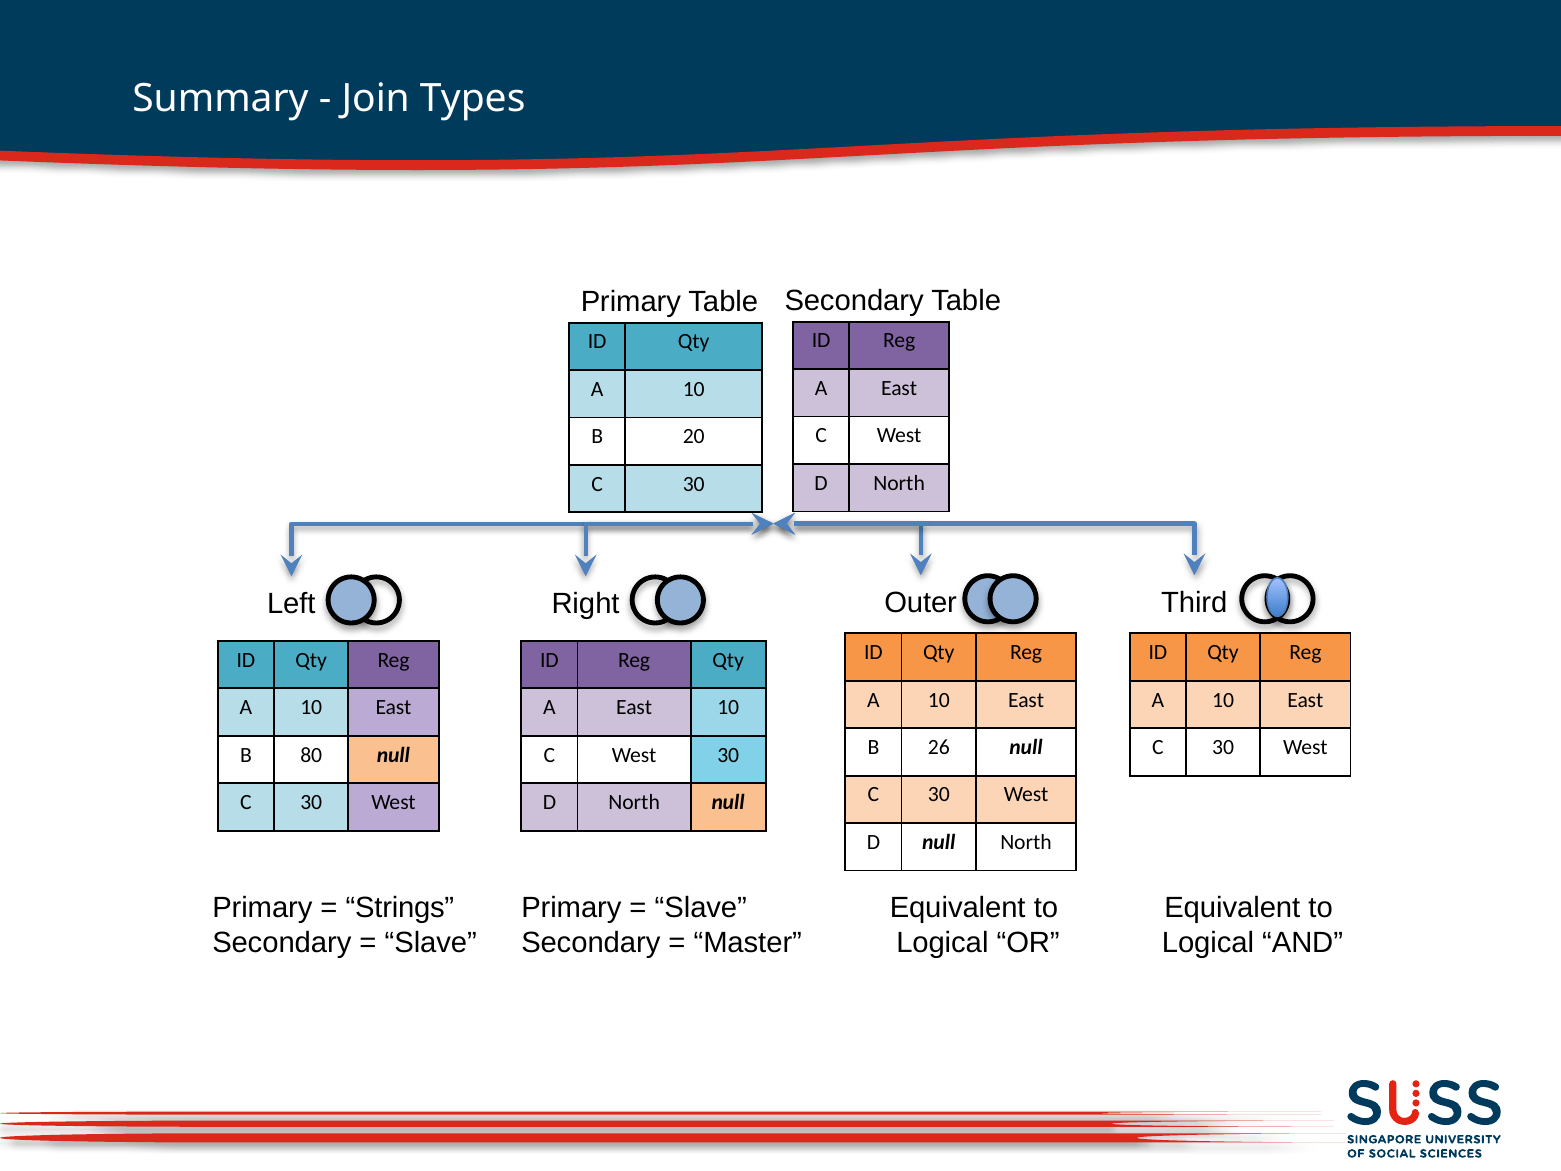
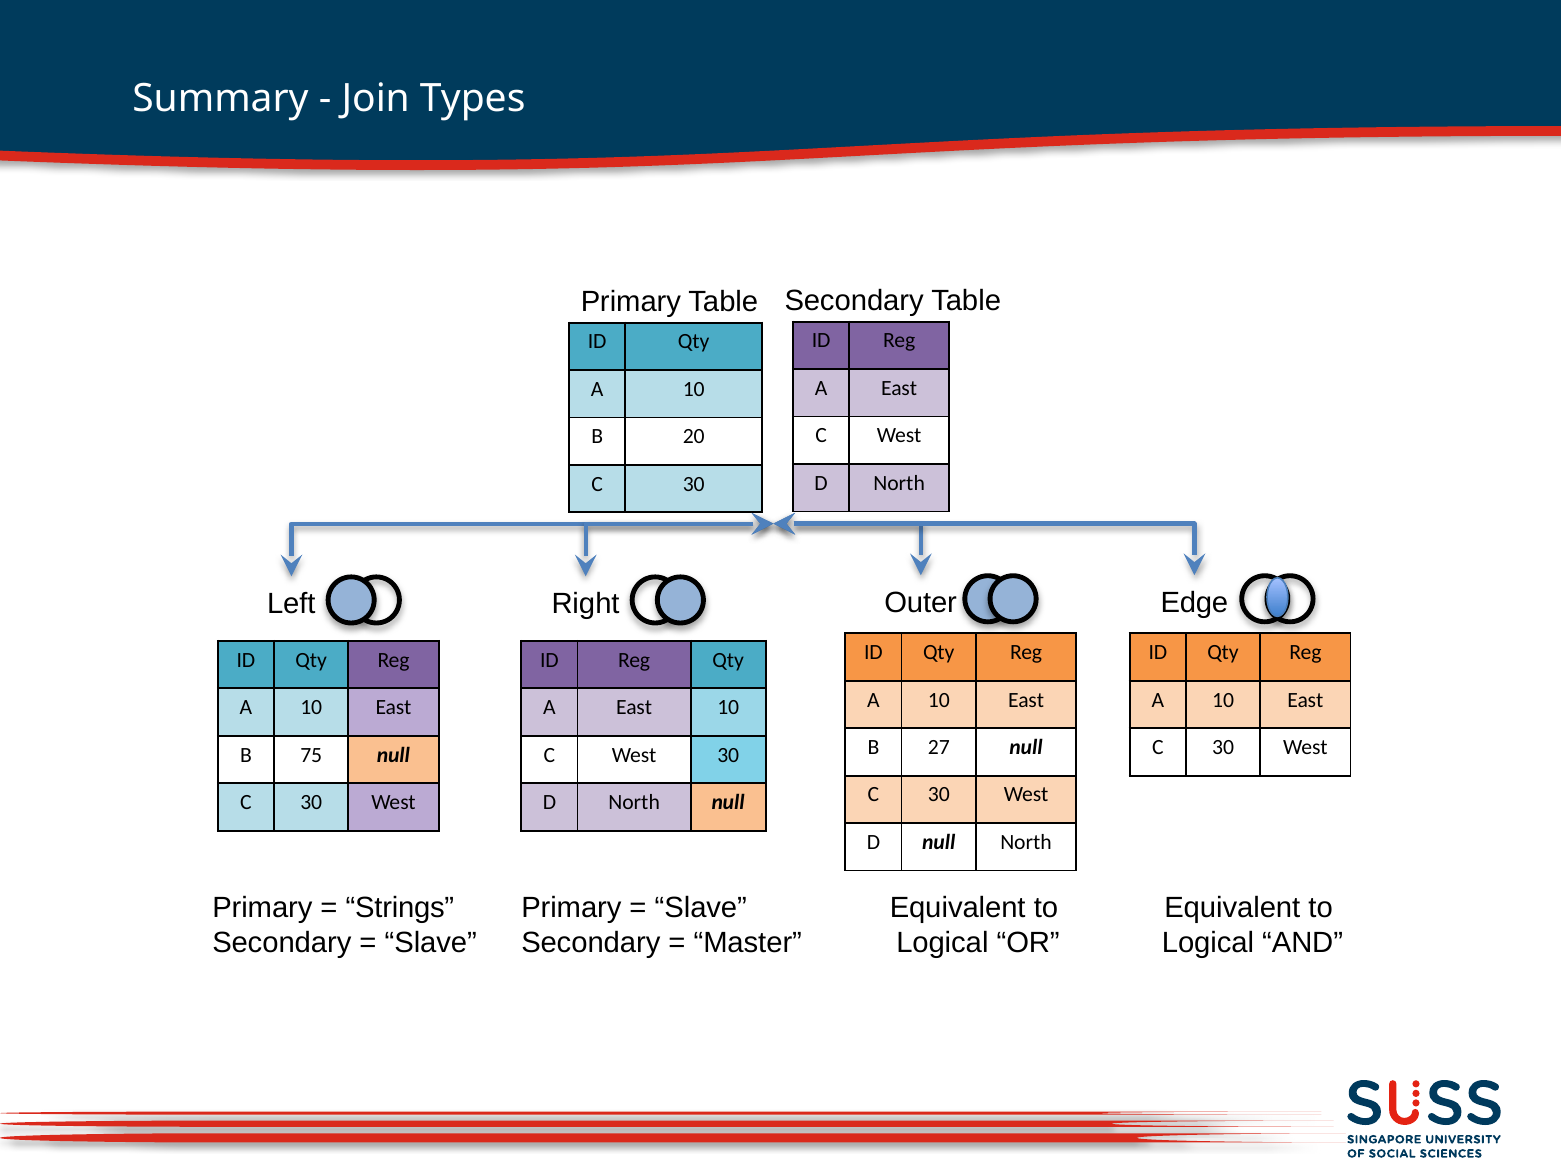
Third: Third -> Edge
26: 26 -> 27
80: 80 -> 75
